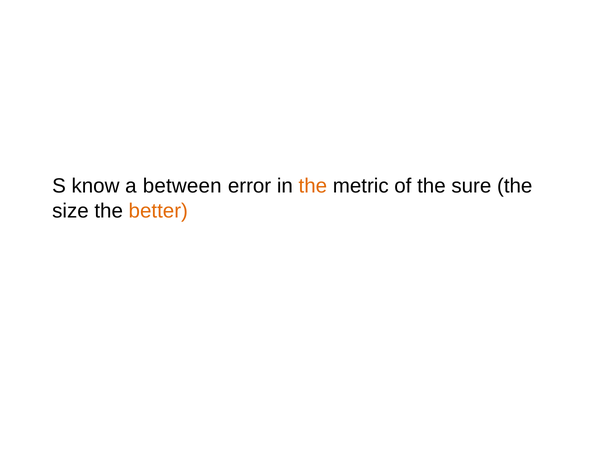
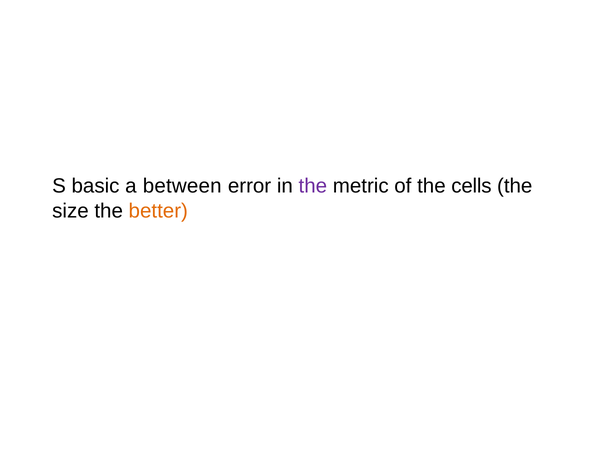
know: know -> basic
the at (313, 186) colour: orange -> purple
sure: sure -> cells
